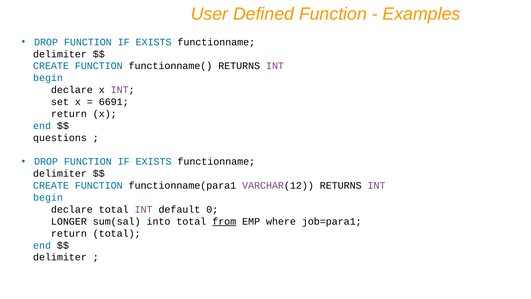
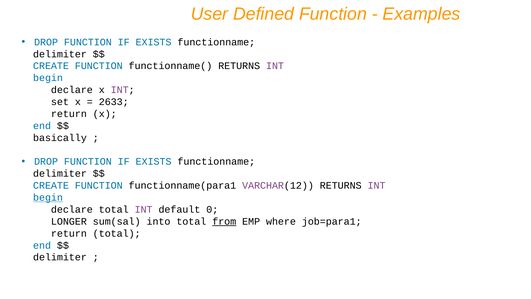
6691: 6691 -> 2633
questions: questions -> basically
begin at (48, 197) underline: none -> present
